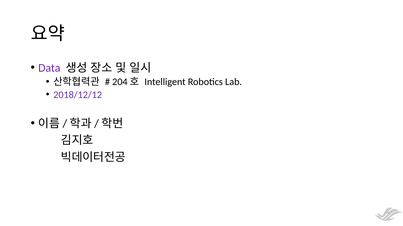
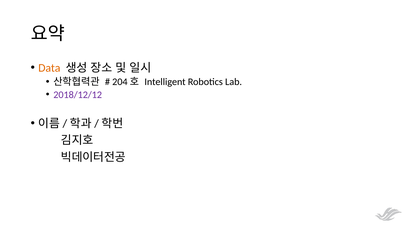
Data colour: purple -> orange
